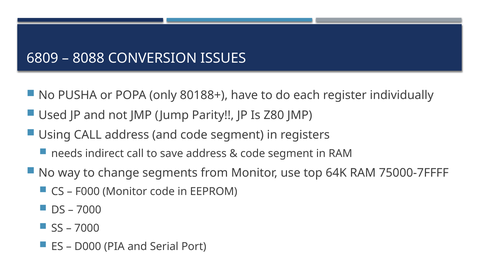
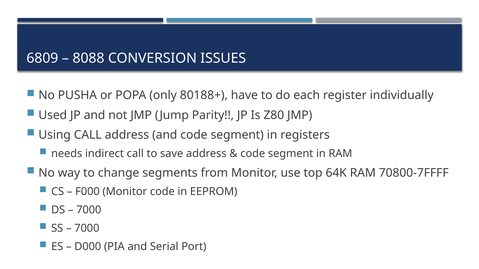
75000-7FFFF: 75000-7FFFF -> 70800-7FFFF
